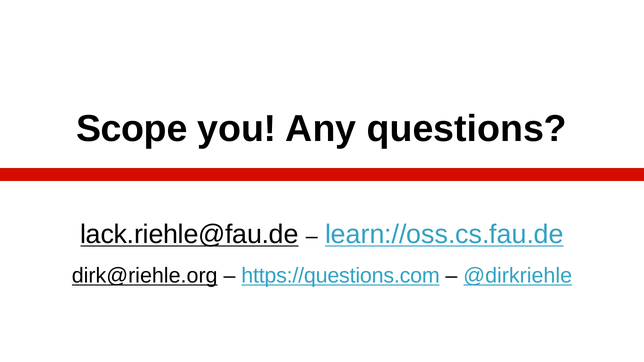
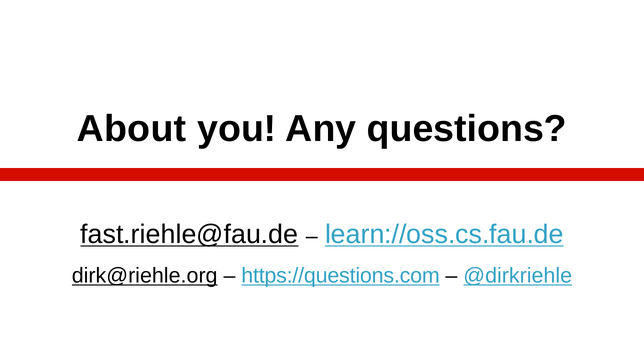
Scope: Scope -> About
lack.riehle@fau.de: lack.riehle@fau.de -> fast.riehle@fau.de
